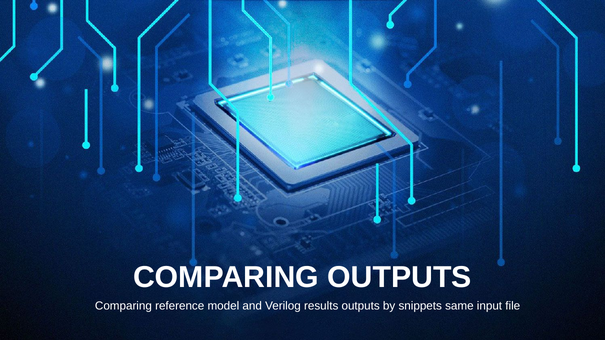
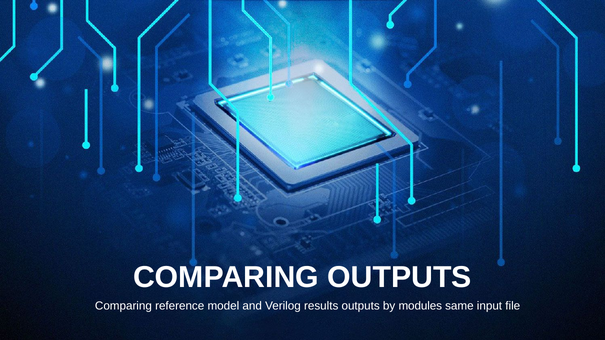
snippets: snippets -> modules
